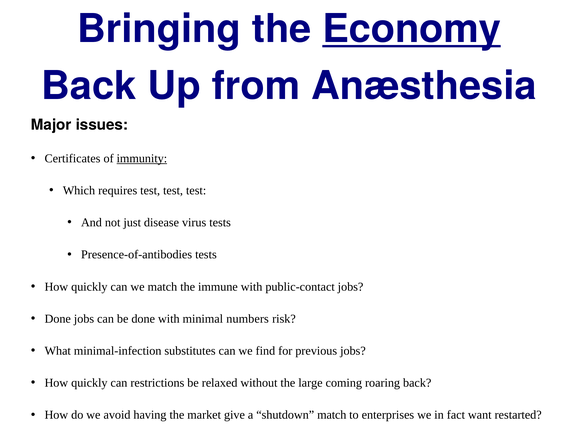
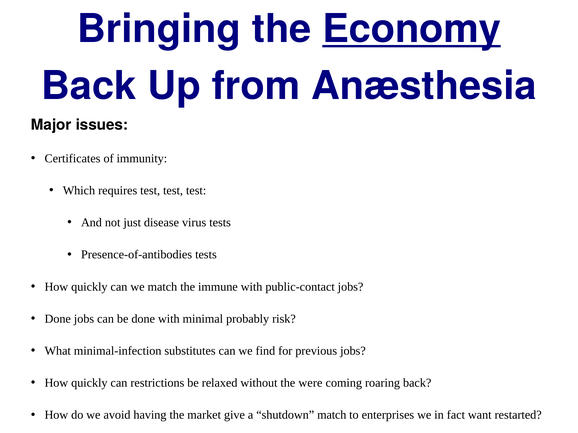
immunity underline: present -> none
numbers: numbers -> probably
large: large -> were
